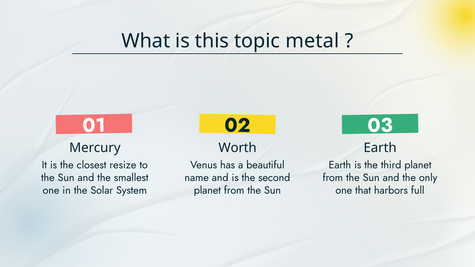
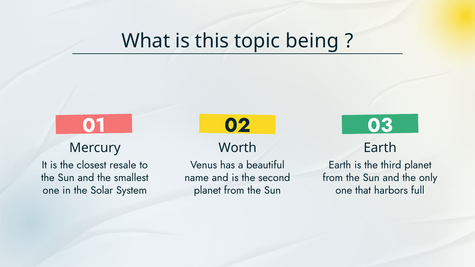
metal: metal -> being
resize: resize -> resale
